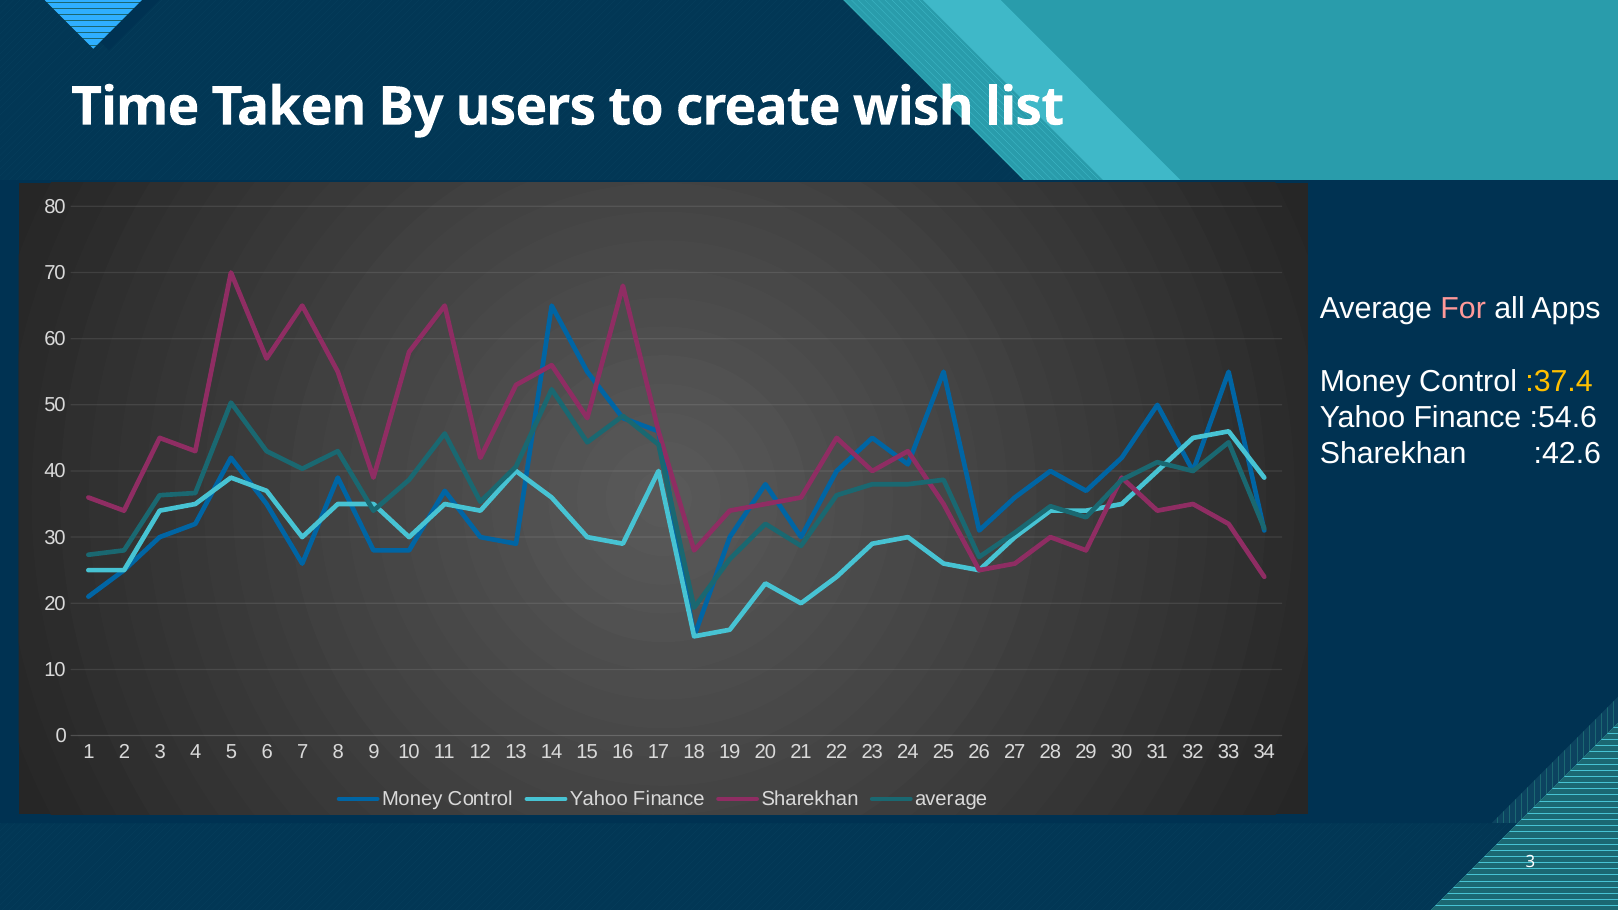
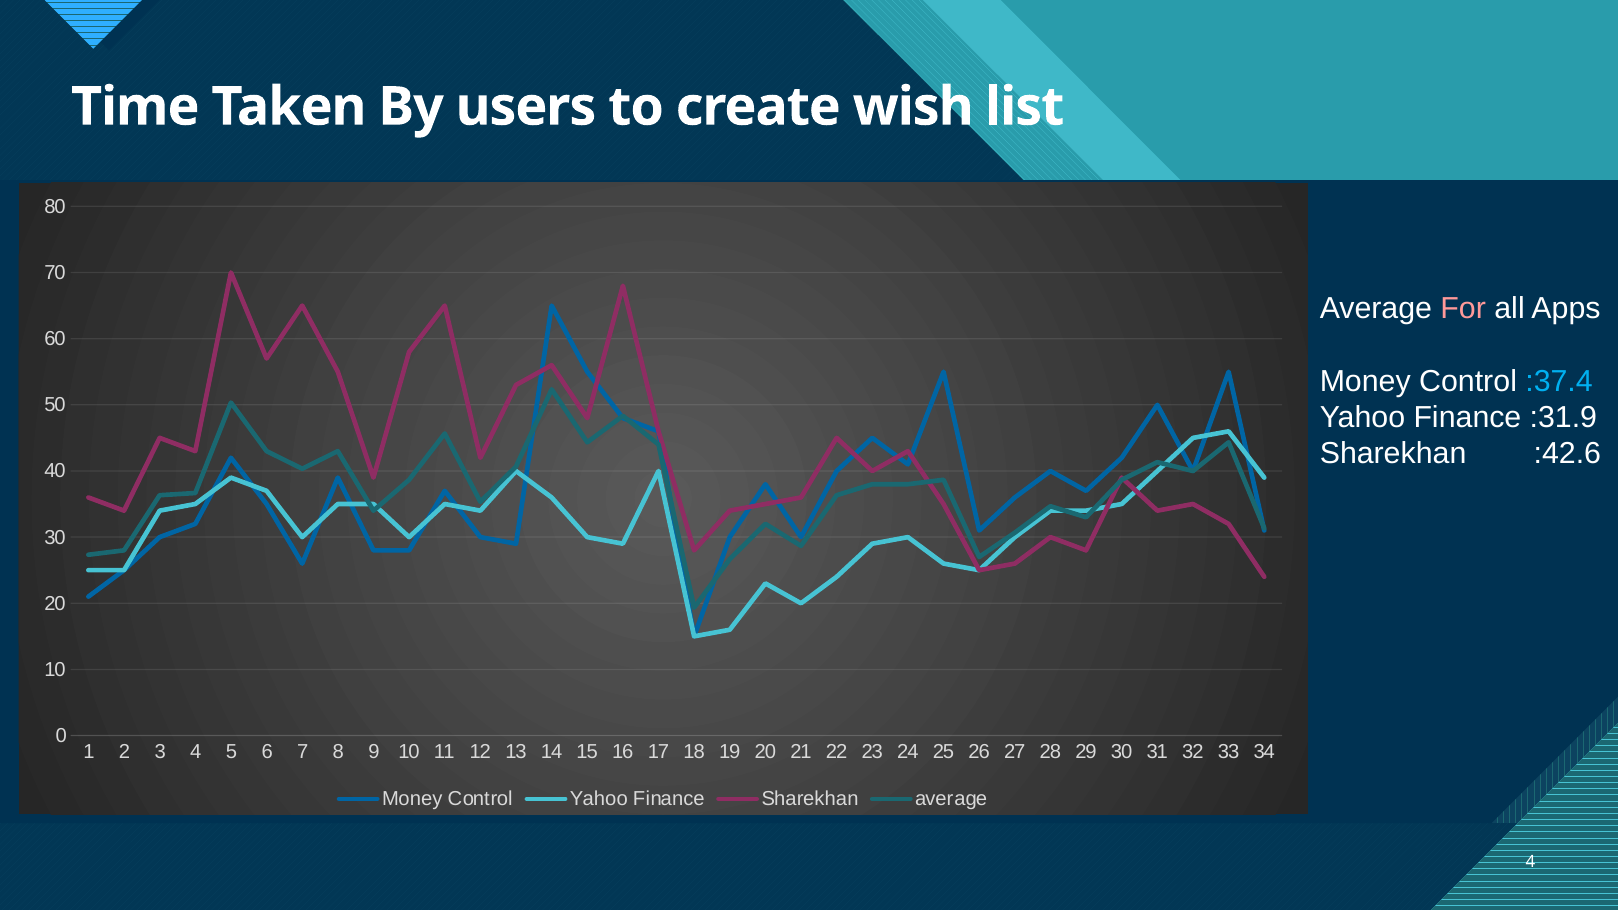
:37.4 colour: yellow -> light blue
:54.6: :54.6 -> :31.9
3 at (1530, 862): 3 -> 4
